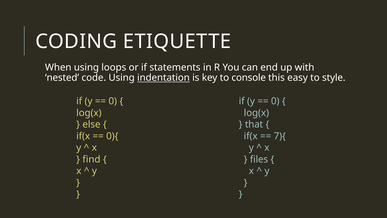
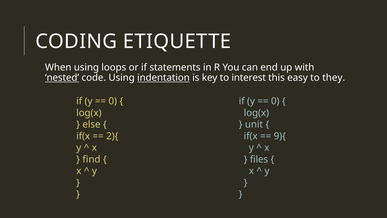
nested underline: none -> present
console: console -> interest
style: style -> they
that: that -> unit
0){: 0){ -> 2){
7){: 7){ -> 9){
